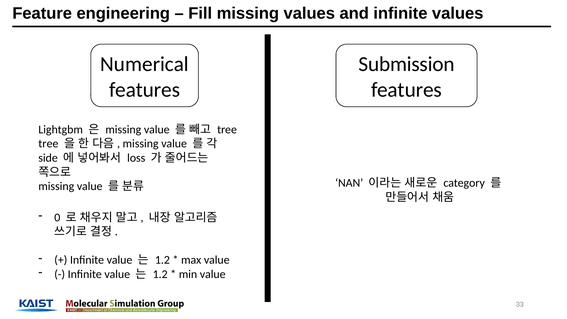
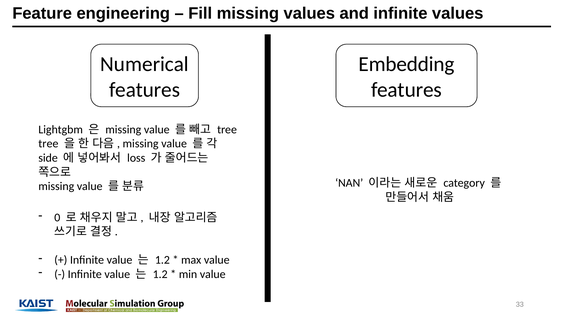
Submission: Submission -> Embedding
